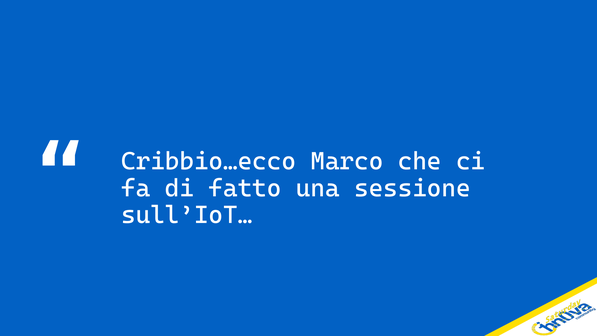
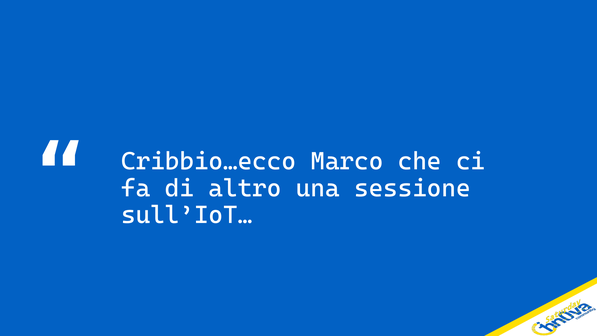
fatto: fatto -> altro
